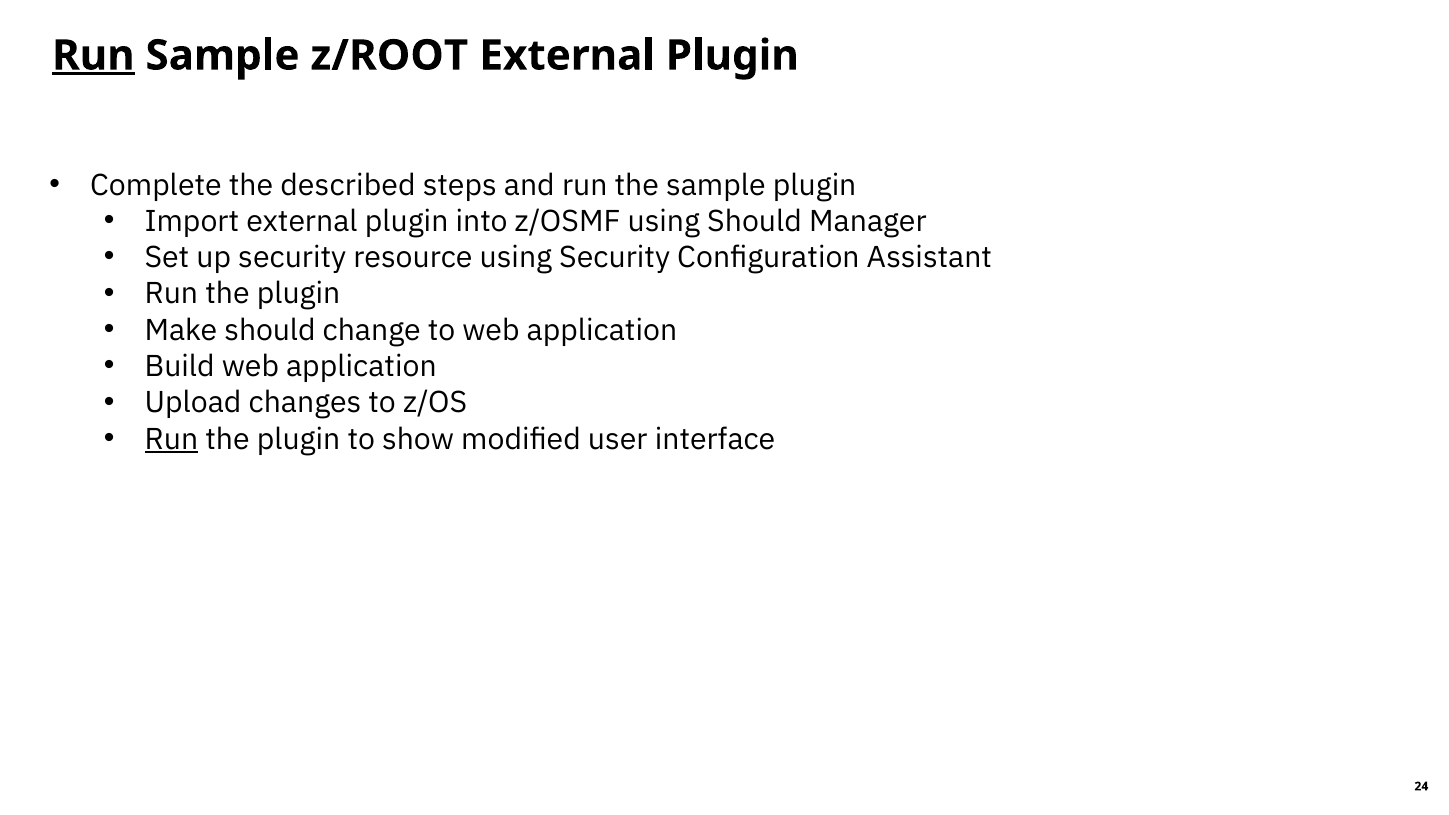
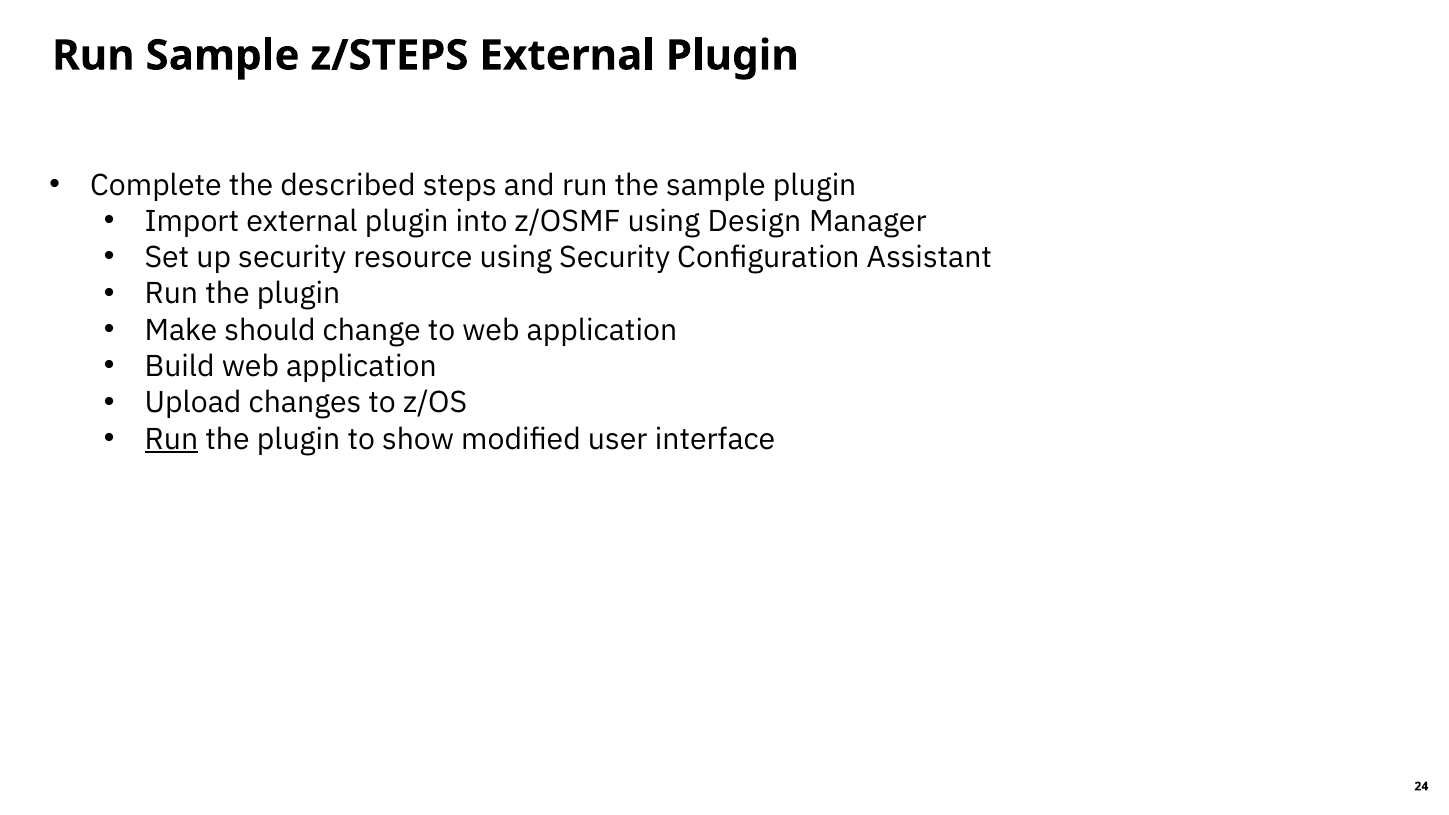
Run at (93, 56) underline: present -> none
z/ROOT: z/ROOT -> z/STEPS
using Should: Should -> Design
